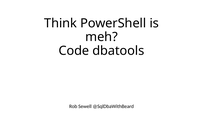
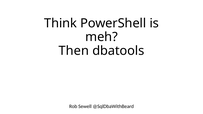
Code: Code -> Then
